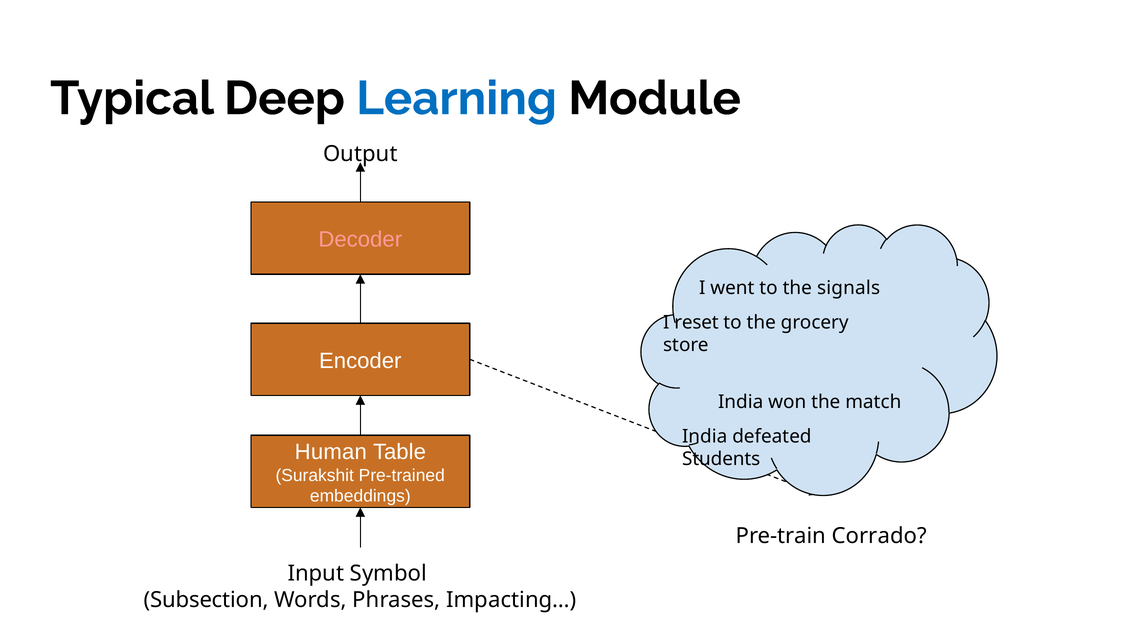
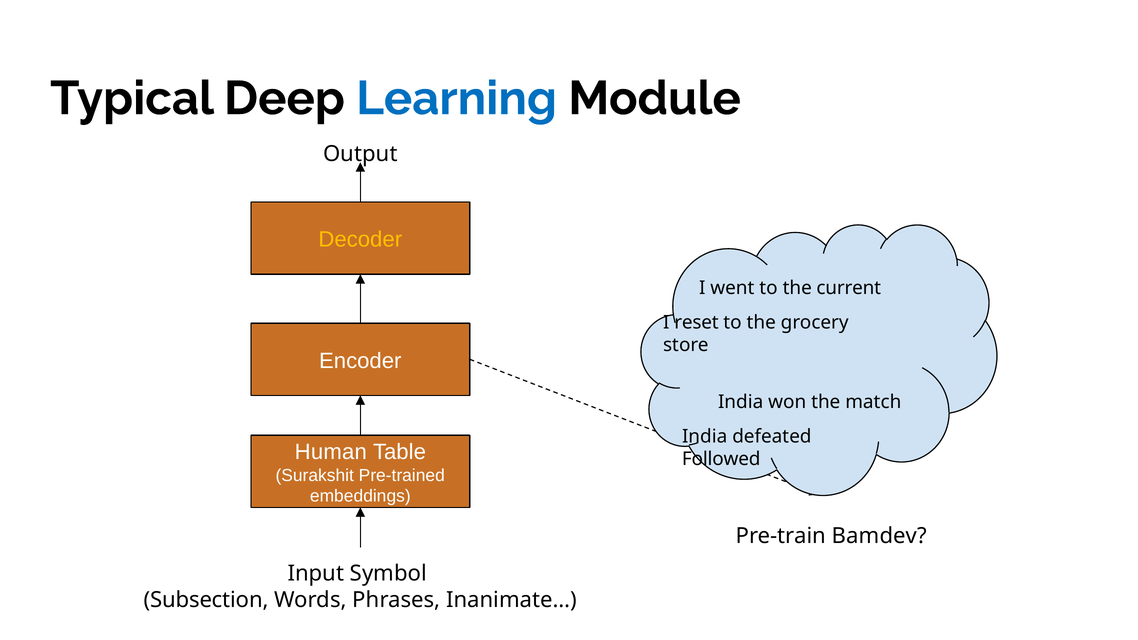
Decoder colour: pink -> yellow
signals: signals -> current
Students: Students -> Followed
Corrado: Corrado -> Bamdev
Impacting…: Impacting… -> Inanimate…
